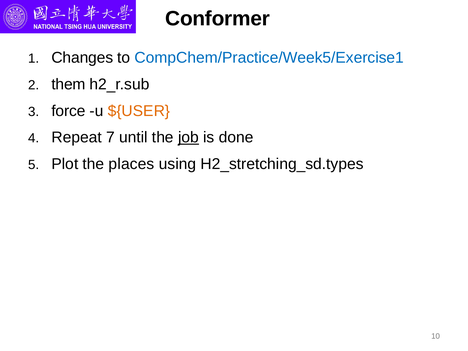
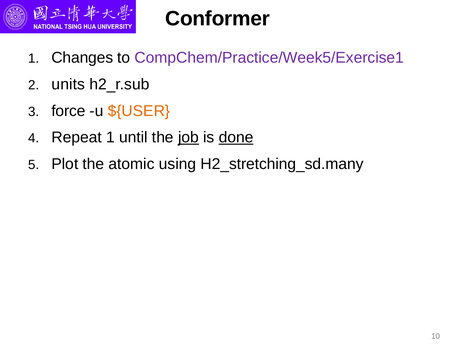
CompChem/Practice/Week5/Exercise1 colour: blue -> purple
them: them -> units
Repeat 7: 7 -> 1
done underline: none -> present
places: places -> atomic
H2_stretching_sd.types: H2_stretching_sd.types -> H2_stretching_sd.many
